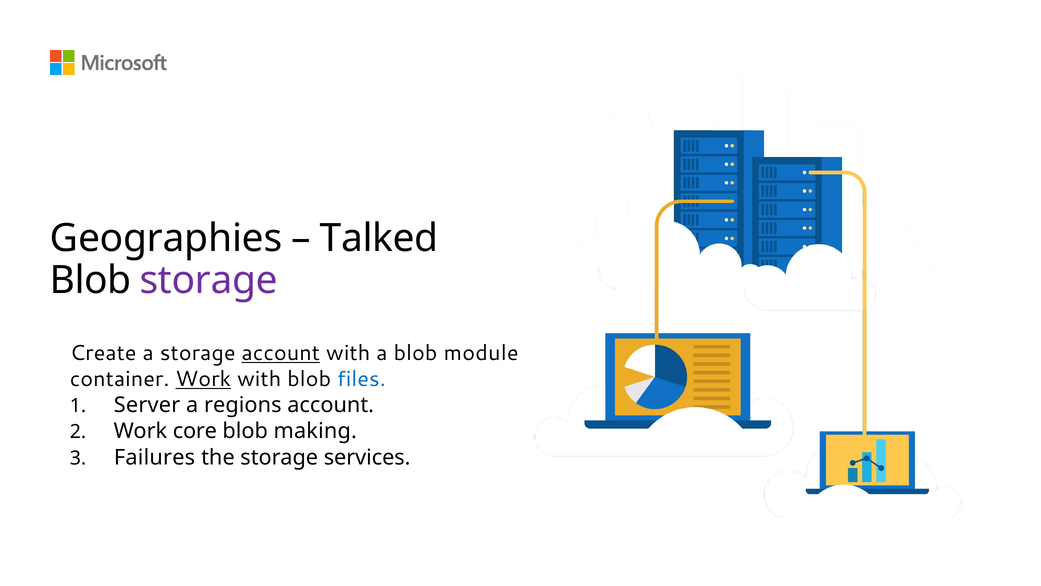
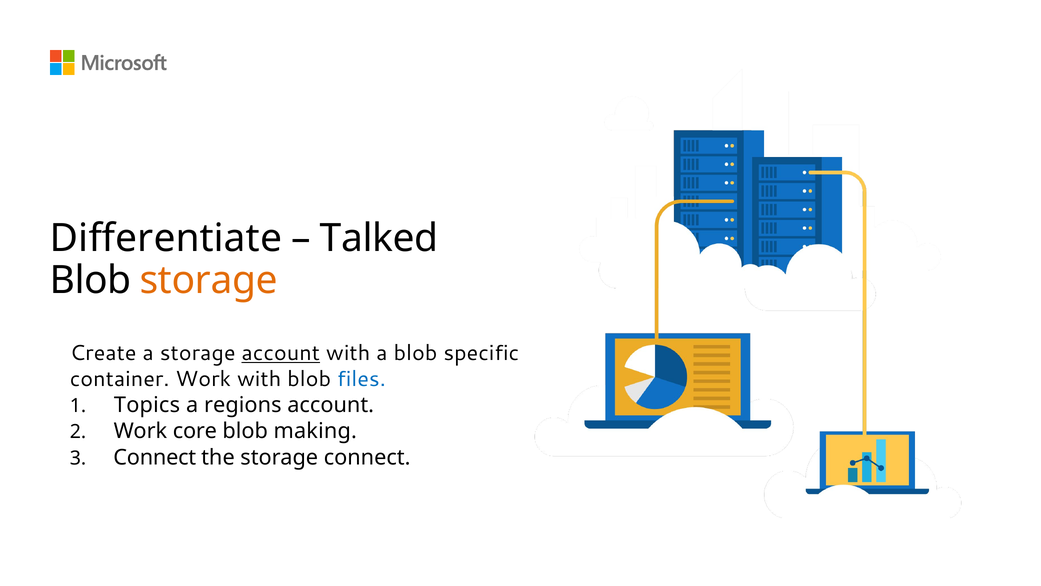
Geographies: Geographies -> Differentiate
storage at (209, 280) colour: purple -> orange
module: module -> specific
Work at (203, 379) underline: present -> none
Server: Server -> Topics
Failures at (155, 457): Failures -> Connect
storage services: services -> connect
